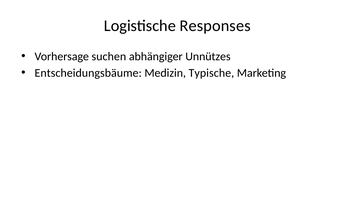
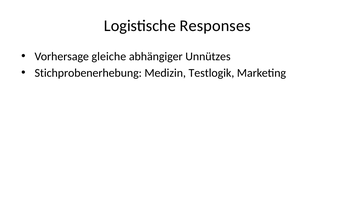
suchen: suchen -> gleiche
Entscheidungsbäume: Entscheidungsbäume -> Stichprobenerhebung
Typische: Typische -> Testlogik
